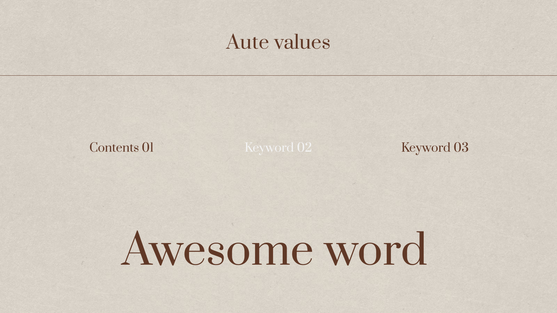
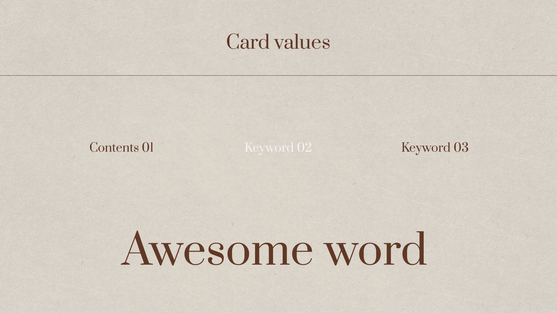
Aute: Aute -> Card
